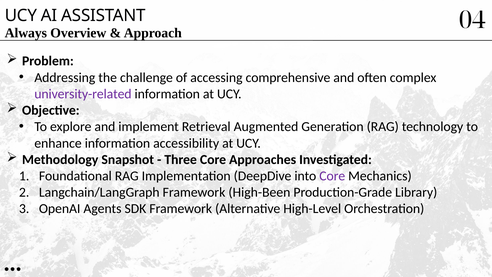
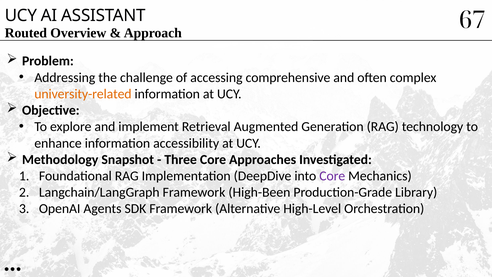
04: 04 -> 67
Always: Always -> Routed
university-related colour: purple -> orange
